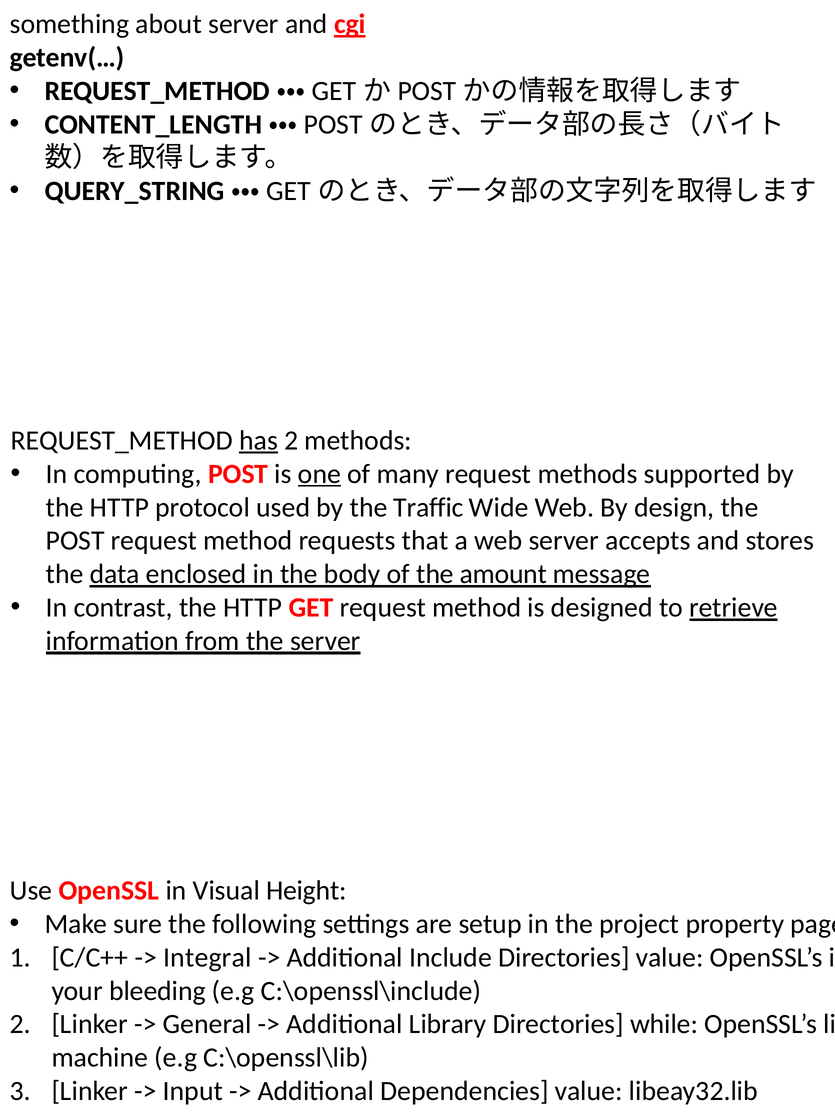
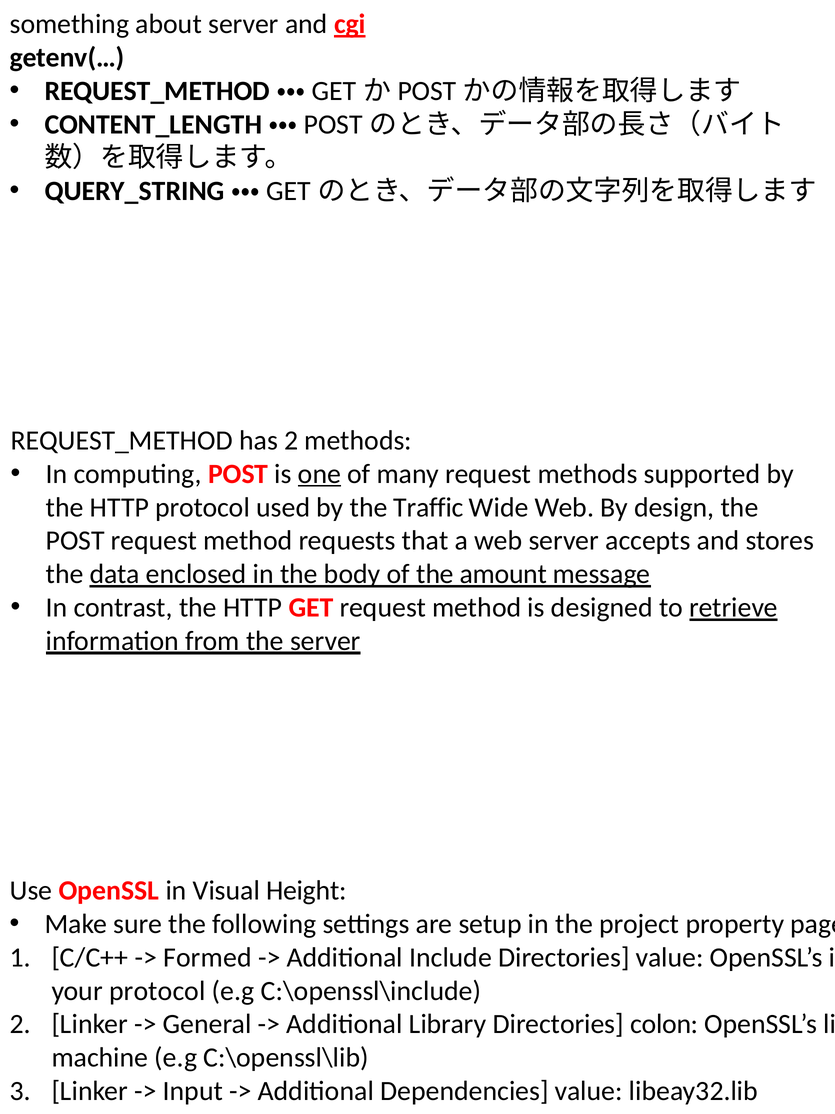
has underline: present -> none
Integral: Integral -> Formed
your bleeding: bleeding -> protocol
while: while -> colon
